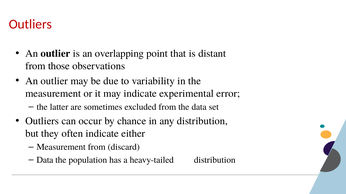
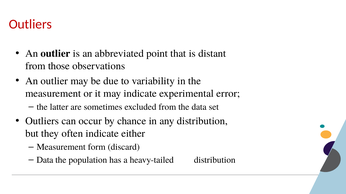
overlapping: overlapping -> abbreviated
Measurement from: from -> form
